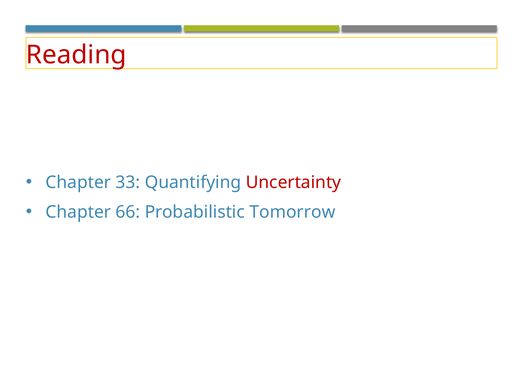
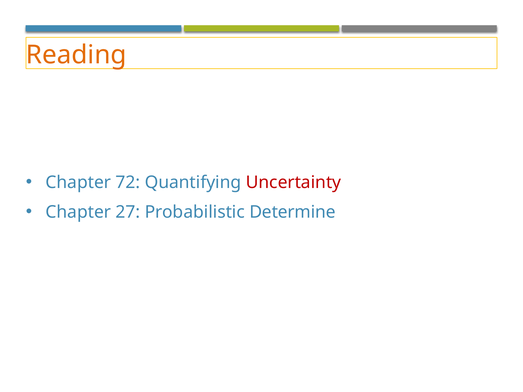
Reading colour: red -> orange
33: 33 -> 72
66: 66 -> 27
Tomorrow: Tomorrow -> Determine
